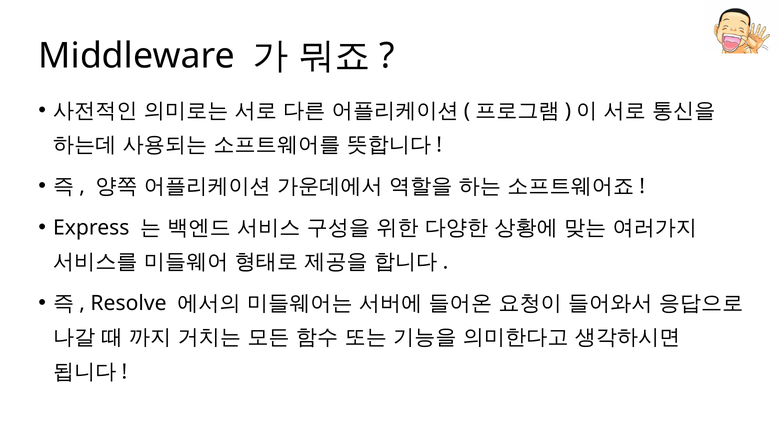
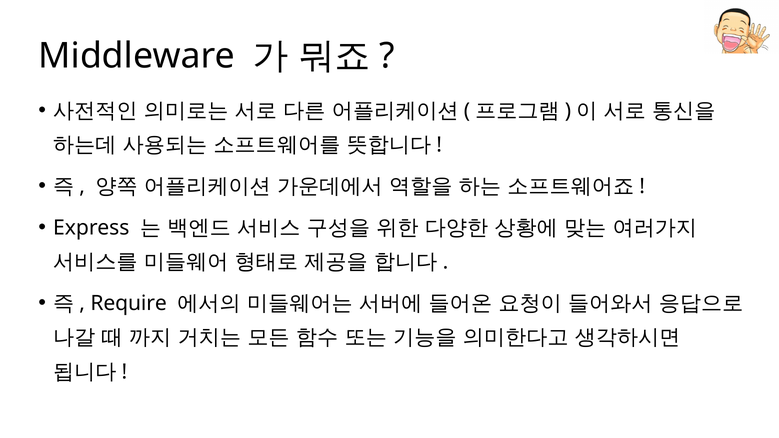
Resolve: Resolve -> Require
